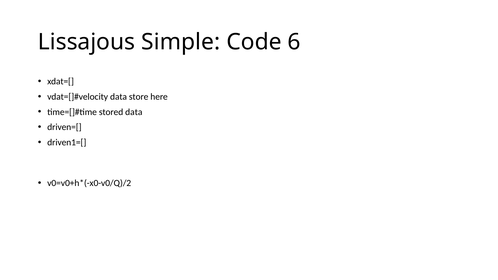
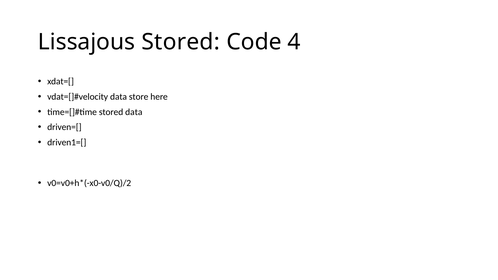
Lissajous Simple: Simple -> Stored
6: 6 -> 4
